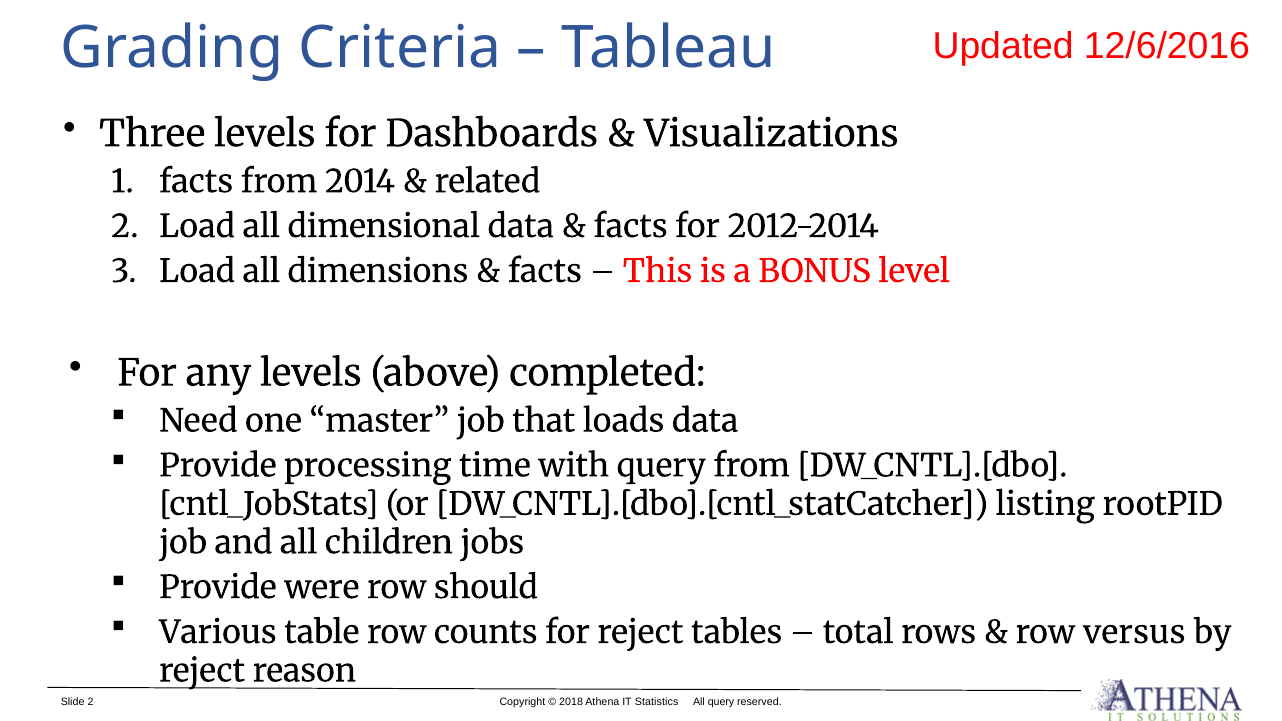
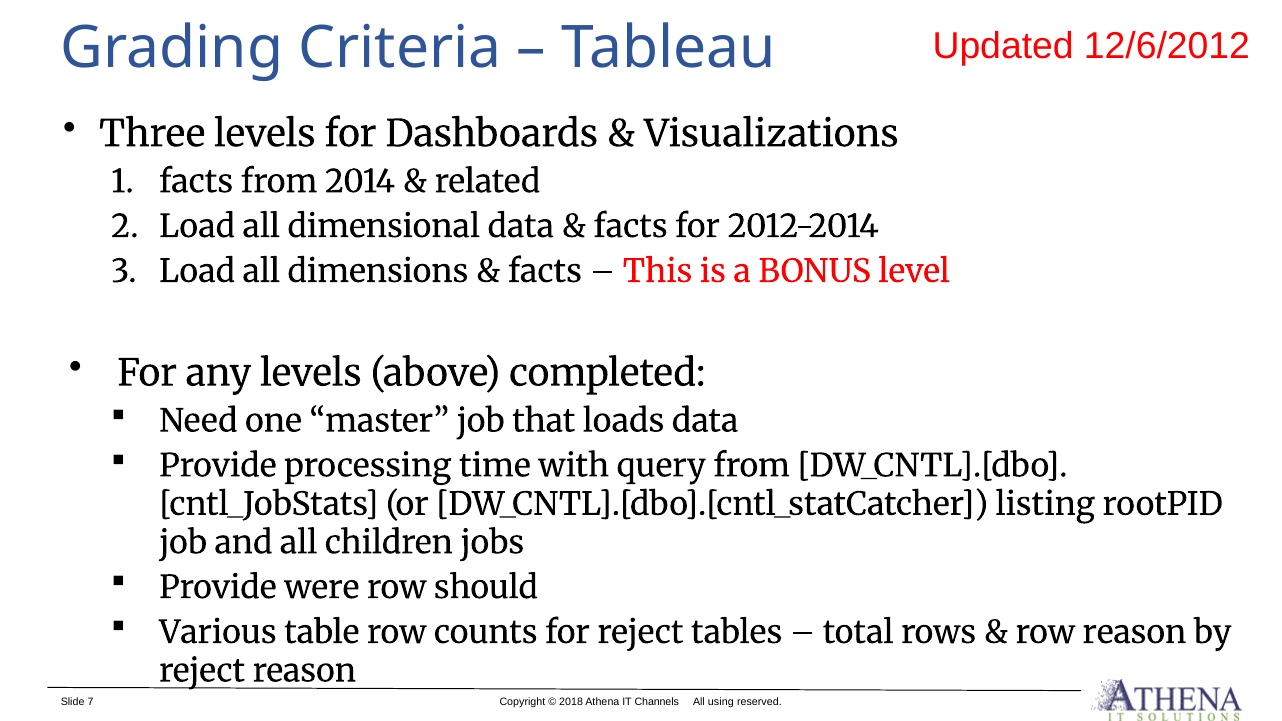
12/6/2016: 12/6/2016 -> 12/6/2012
row versus: versus -> reason
Slide 2: 2 -> 7
Statistics: Statistics -> Channels
All query: query -> using
